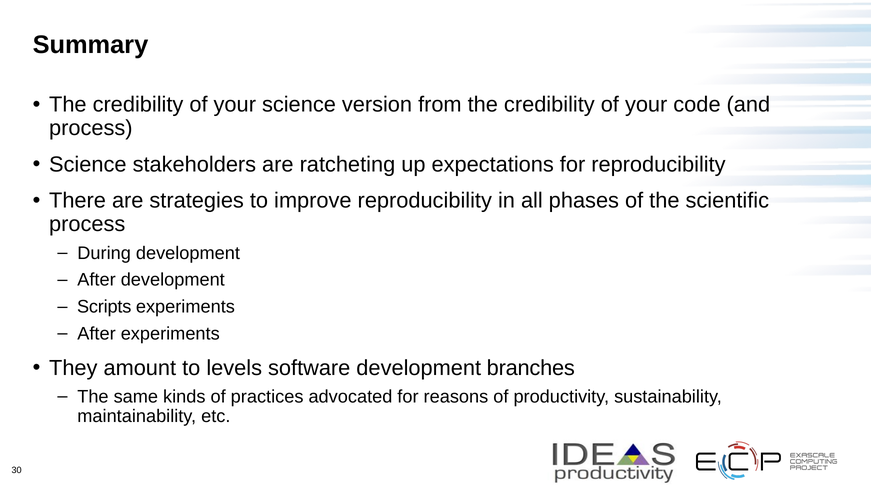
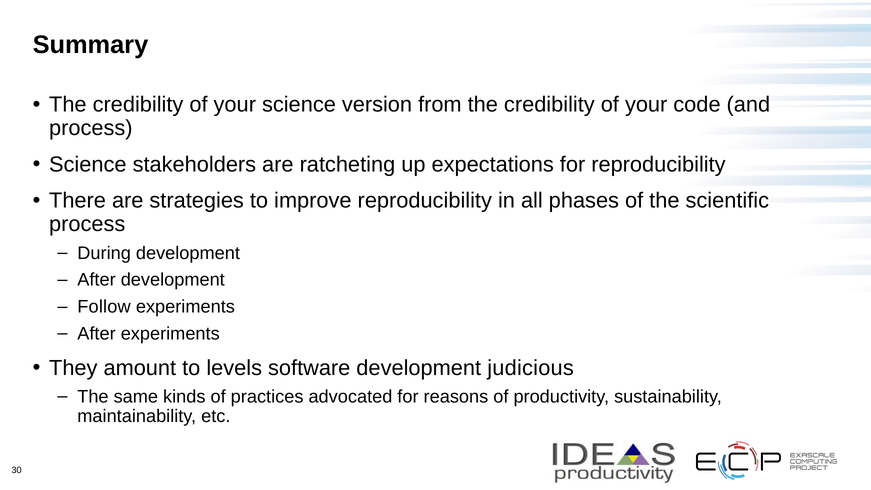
Scripts: Scripts -> Follow
branches: branches -> judicious
